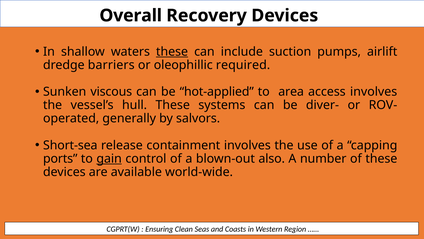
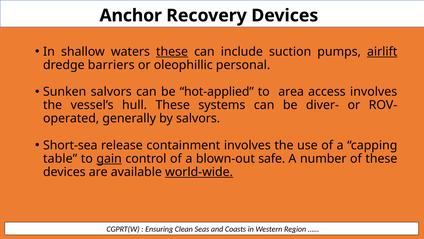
Overall: Overall -> Anchor
airlift underline: none -> present
required: required -> personal
Sunken viscous: viscous -> salvors
ports: ports -> table
also: also -> safe
world-wide underline: none -> present
